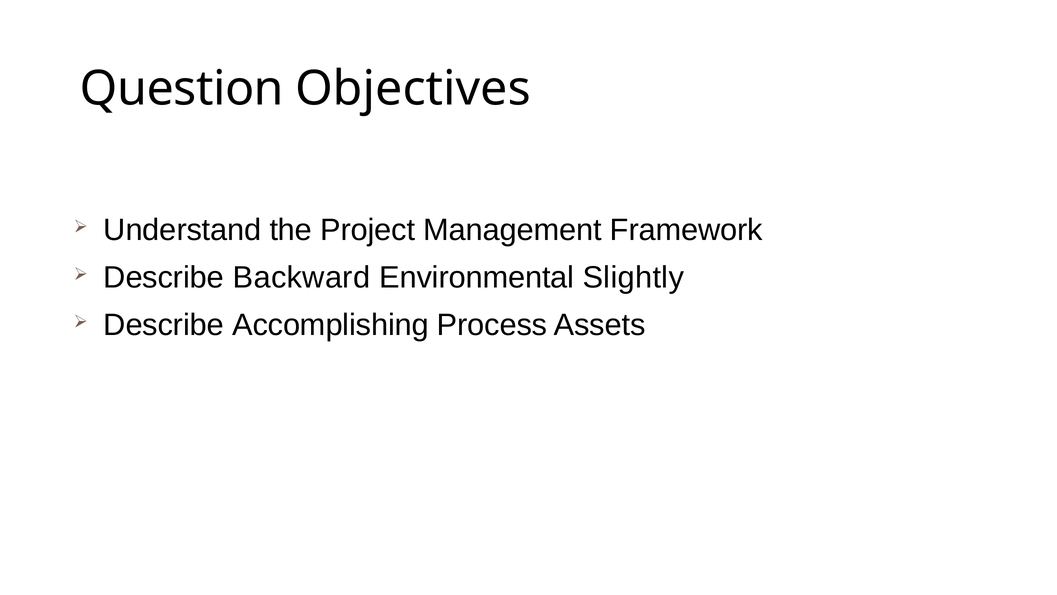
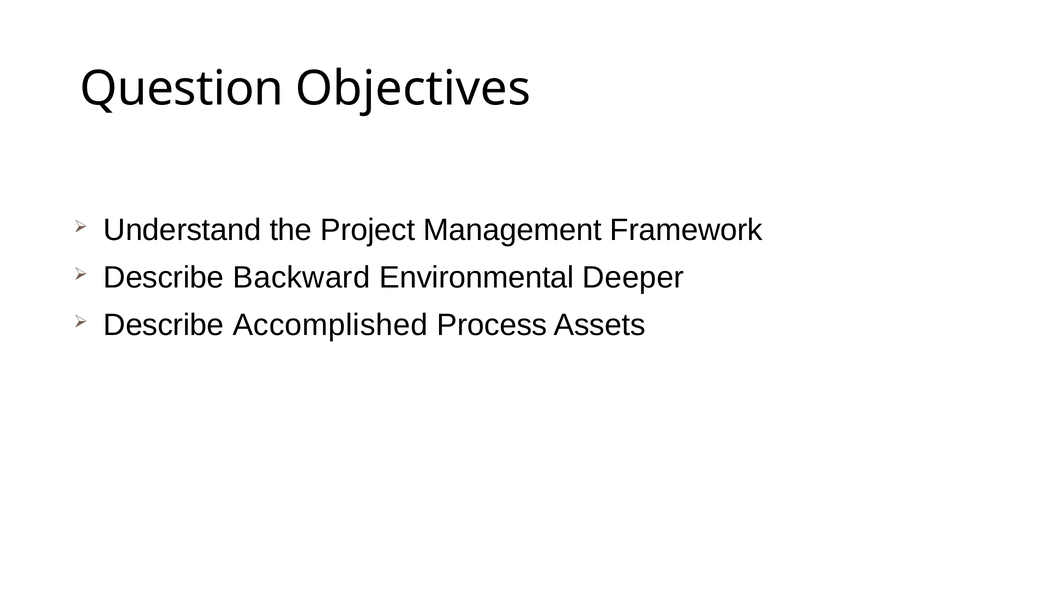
Slightly: Slightly -> Deeper
Accomplishing: Accomplishing -> Accomplished
